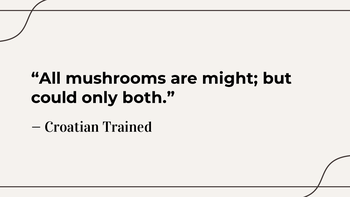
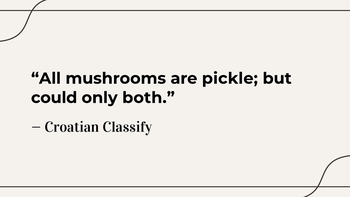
might: might -> pickle
Trained: Trained -> Classify
